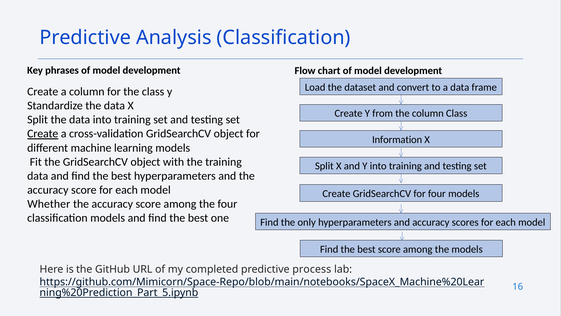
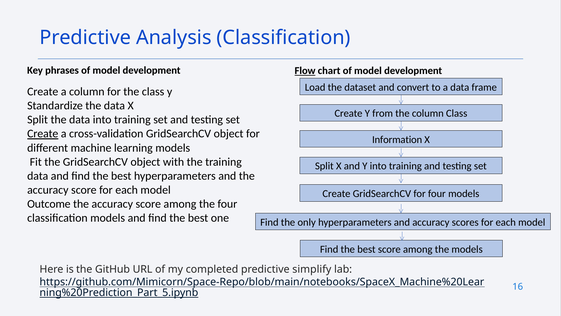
Flow underline: none -> present
Whether: Whether -> Outcome
process: process -> simplify
